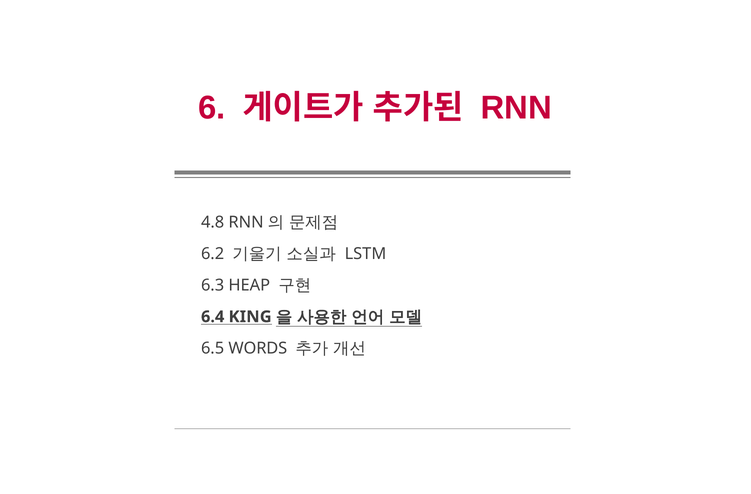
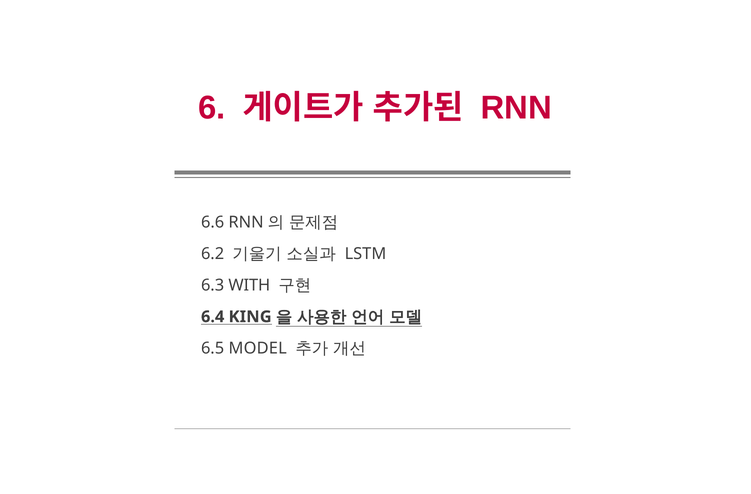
4.8: 4.8 -> 6.6
HEAP: HEAP -> WITH
WORDS: WORDS -> MODEL
